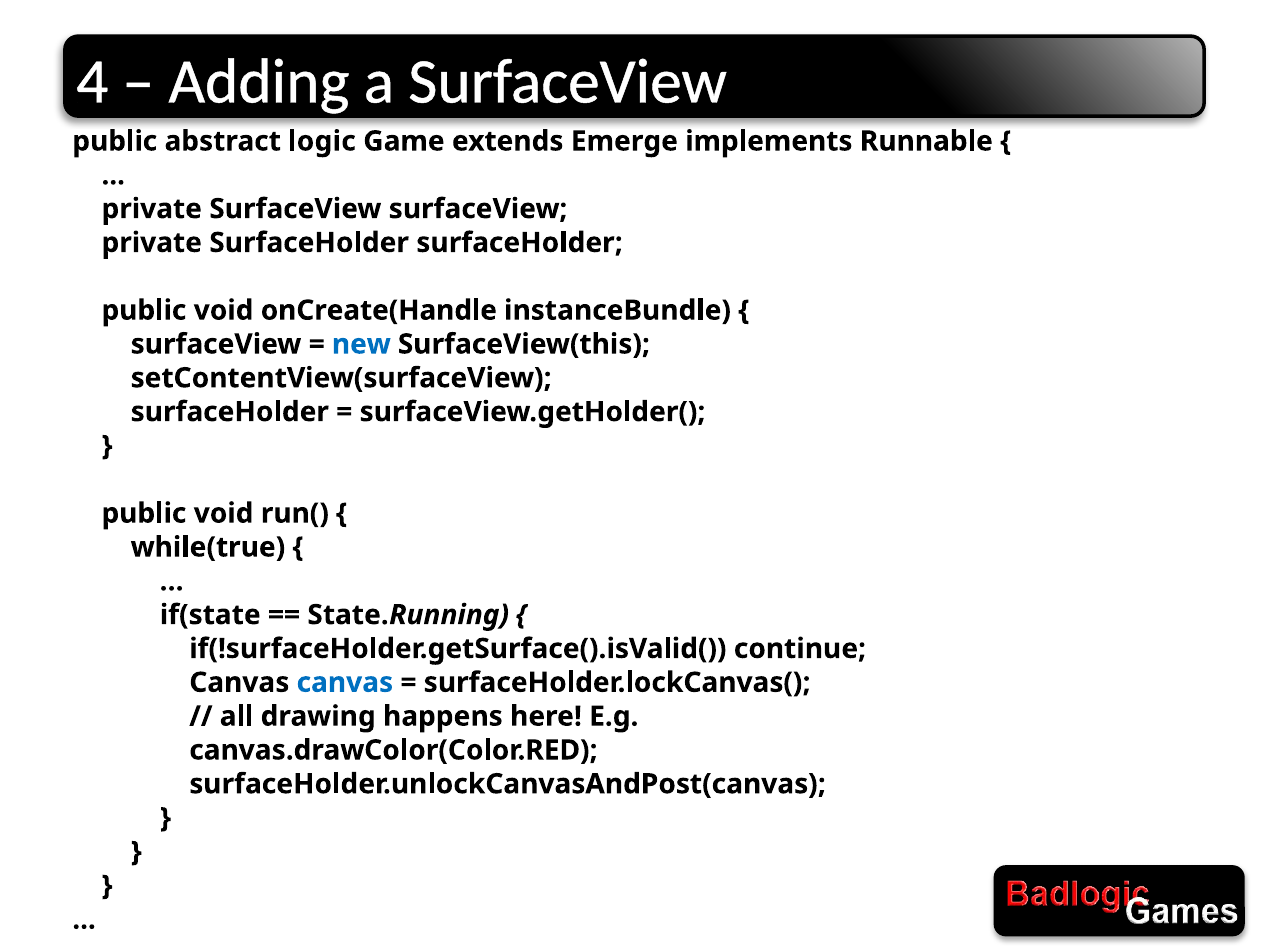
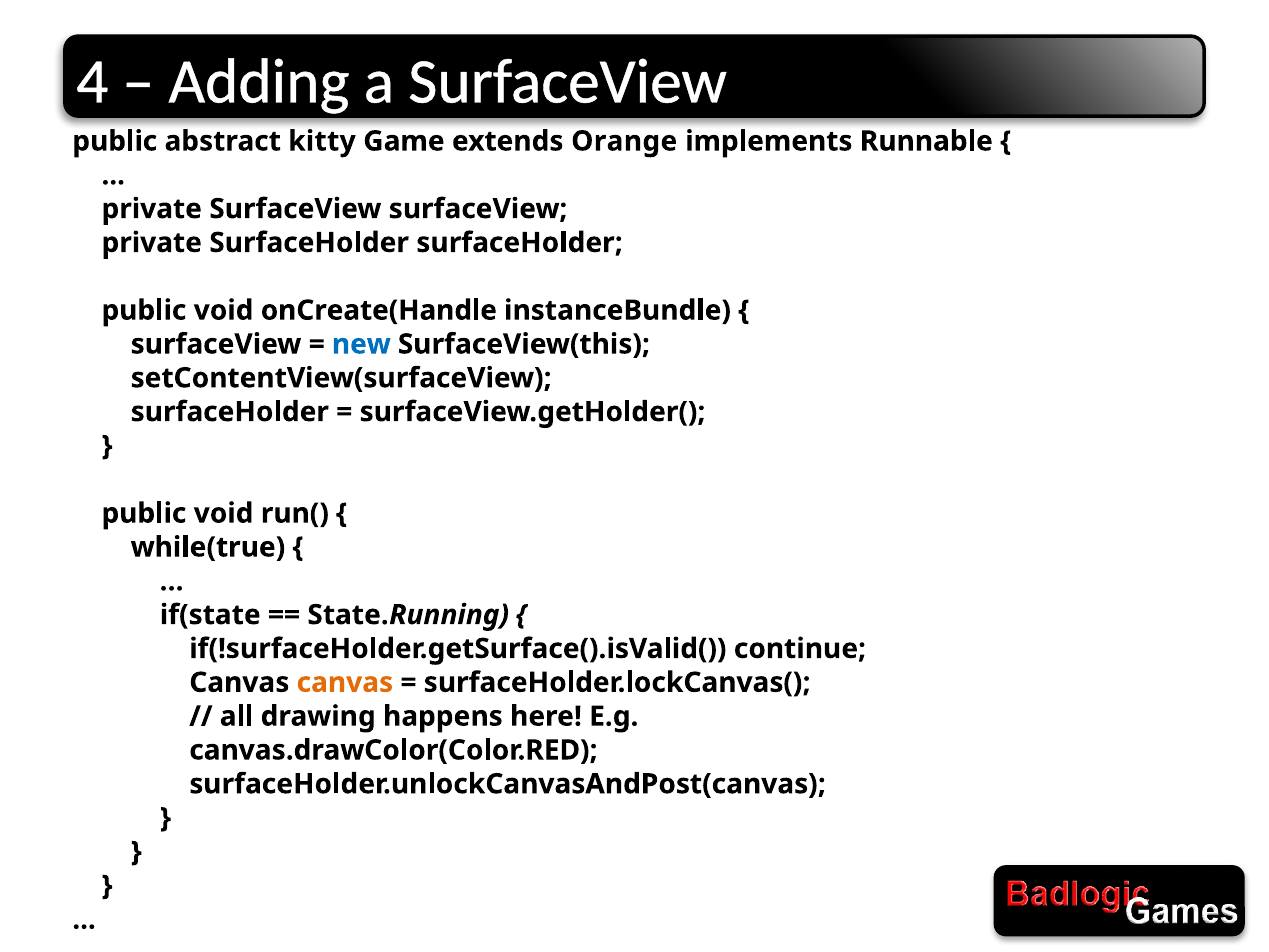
logic: logic -> kitty
Emerge: Emerge -> Orange
canvas at (345, 682) colour: blue -> orange
